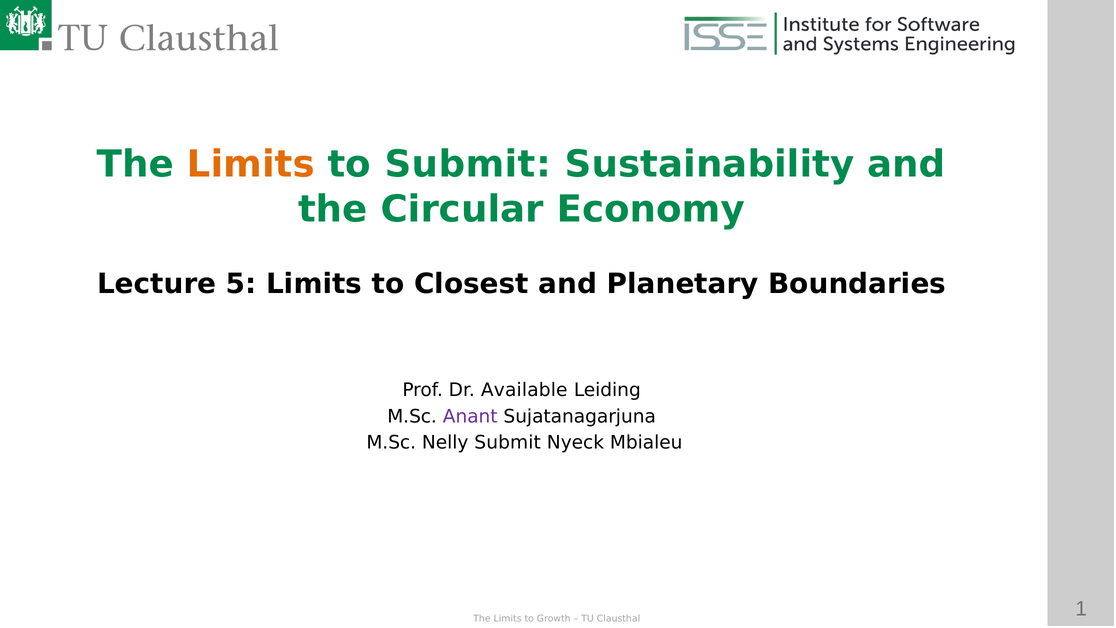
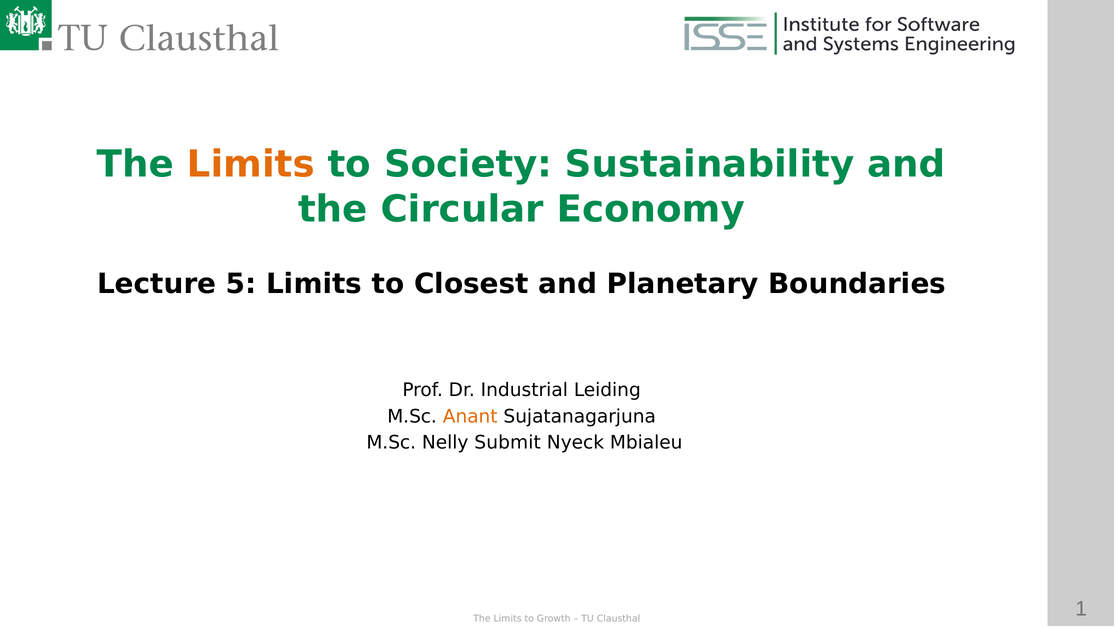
to Submit: Submit -> Society
Available: Available -> Industrial
Anant colour: purple -> orange
